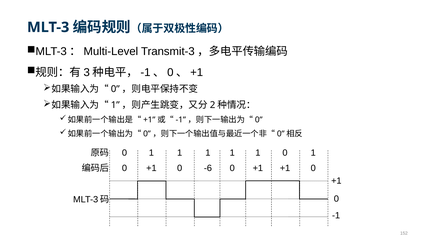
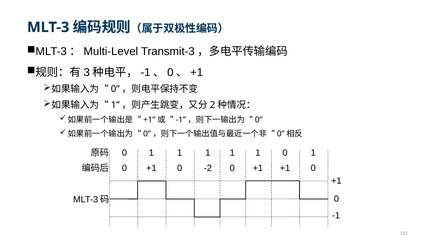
-6: -6 -> -2
